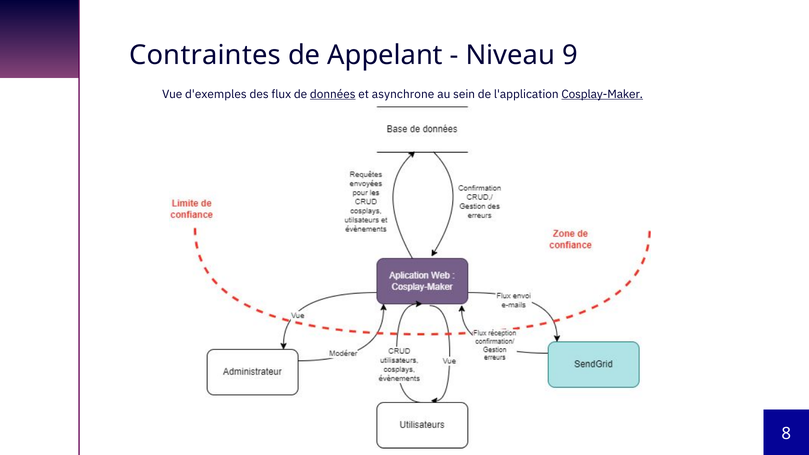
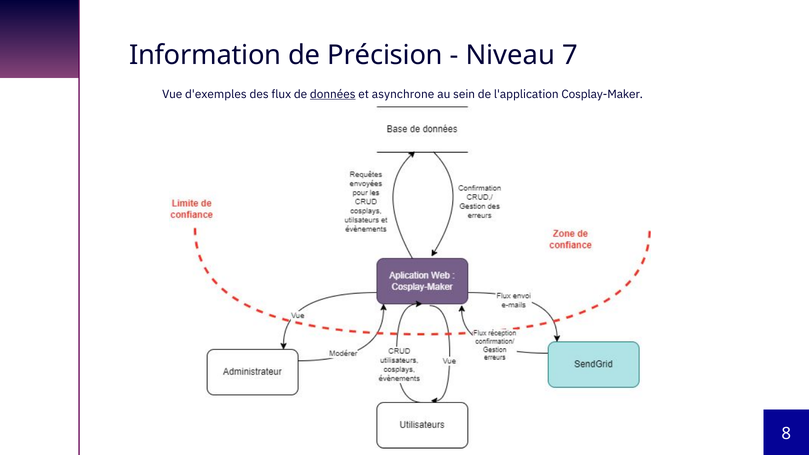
Contraintes: Contraintes -> Information
Appelant: Appelant -> Précision
9: 9 -> 7
Cosplay-Maker underline: present -> none
